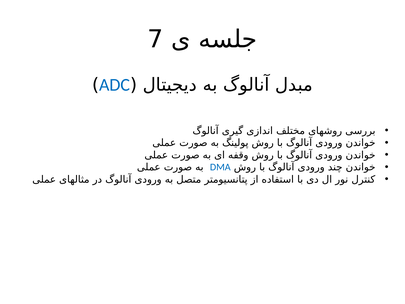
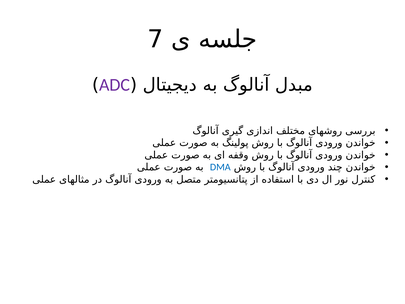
ADC colour: blue -> purple
